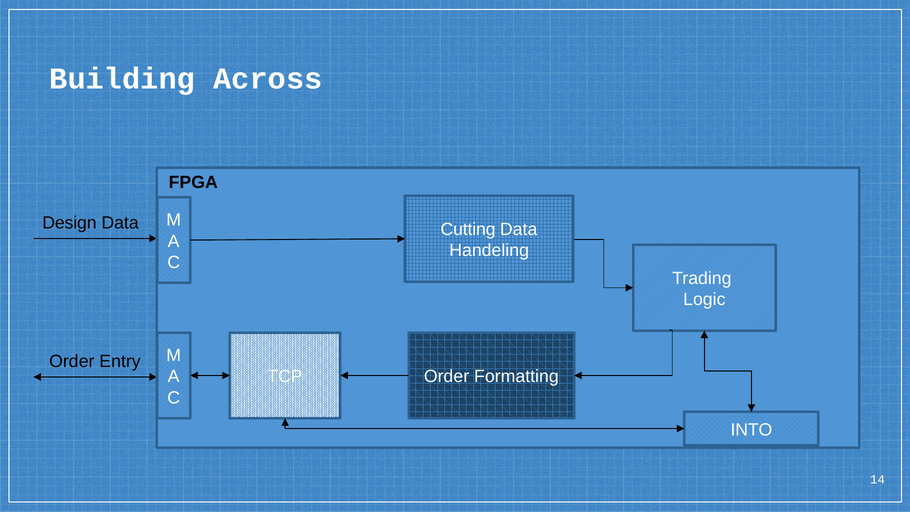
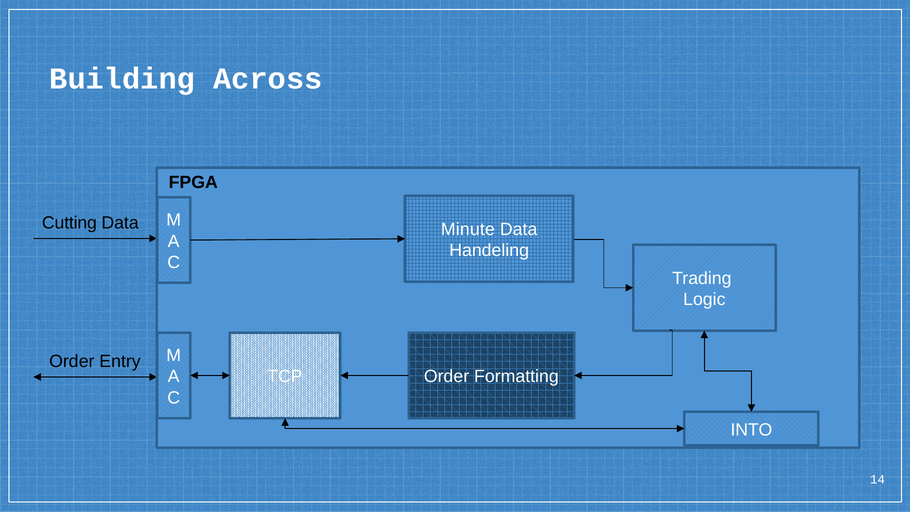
Design: Design -> Cutting
Cutting: Cutting -> Minute
